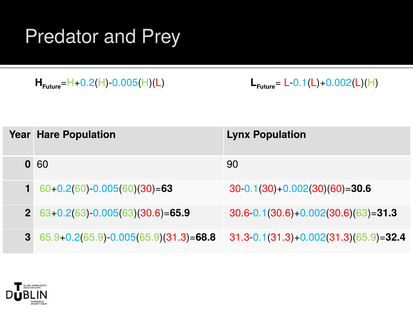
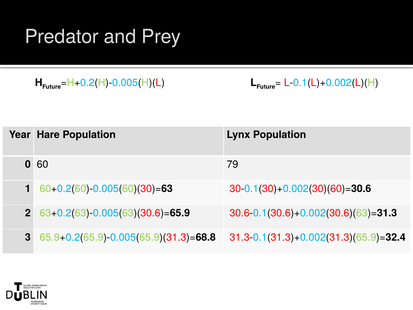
90: 90 -> 79
